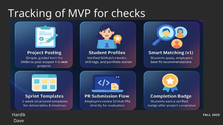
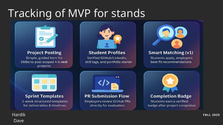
checks: checks -> stands
